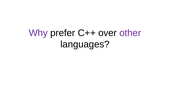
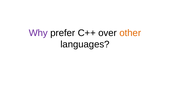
other colour: purple -> orange
